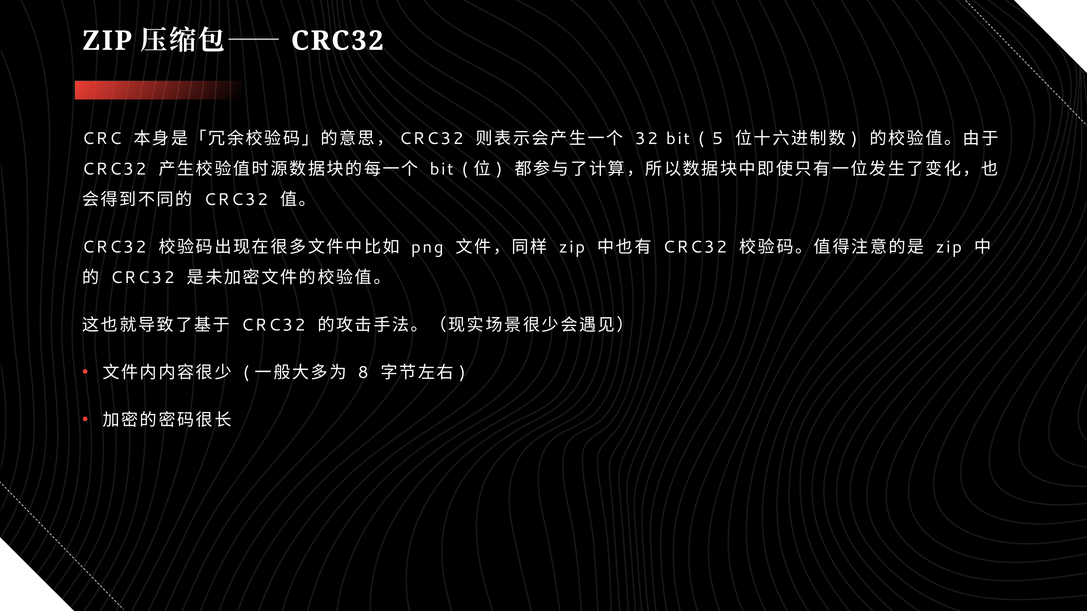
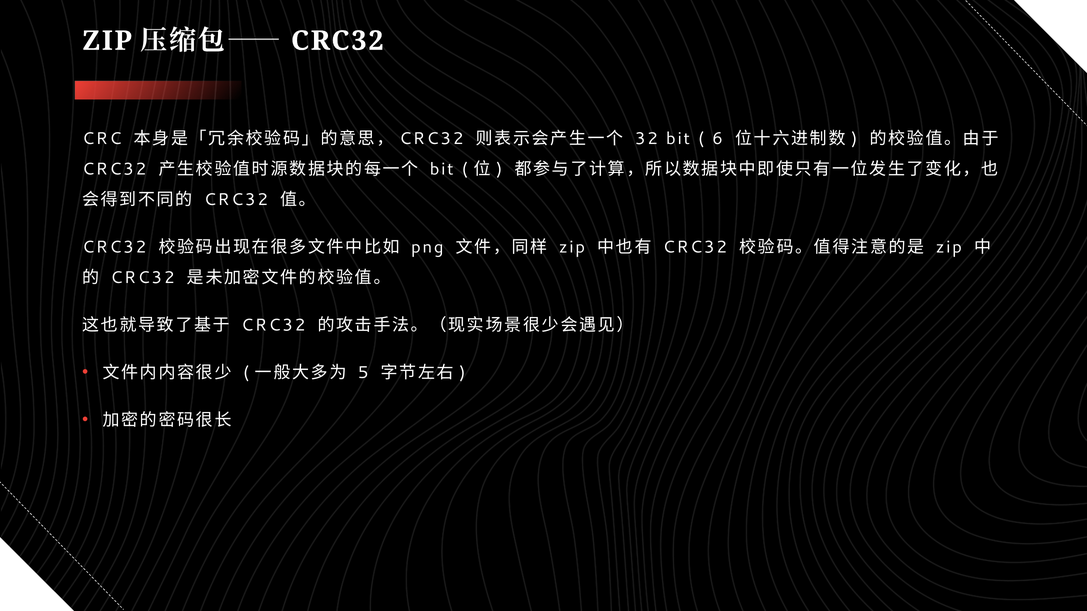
5: 5 -> 6
8: 8 -> 5
